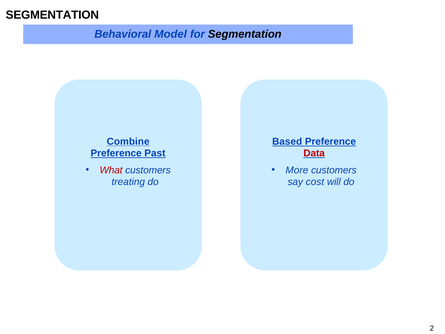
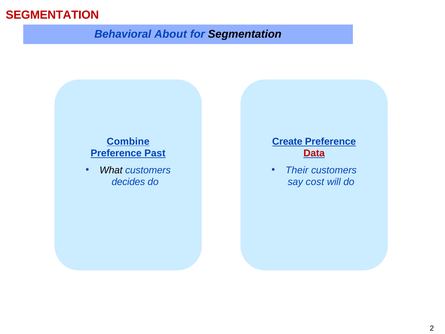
SEGMENTATION at (52, 15) colour: black -> red
Model: Model -> About
Based: Based -> Create
What colour: red -> black
More: More -> Their
treating: treating -> decides
